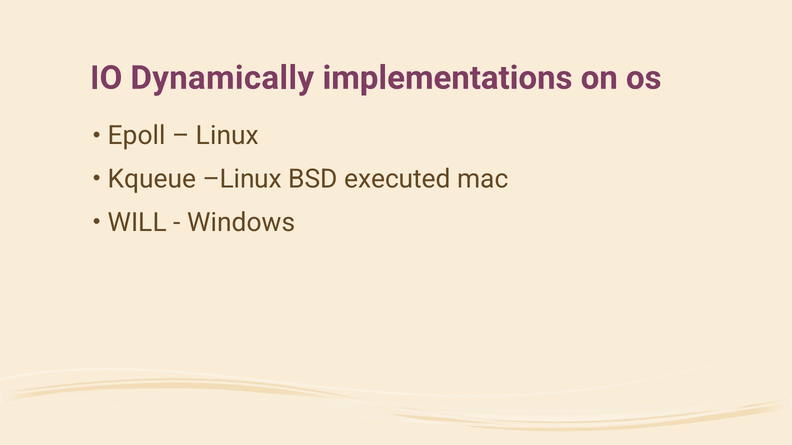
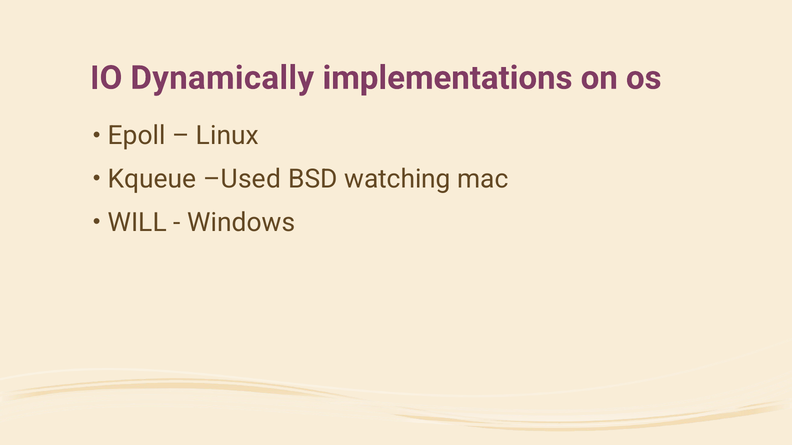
Kqueue Linux: Linux -> Used
executed: executed -> watching
